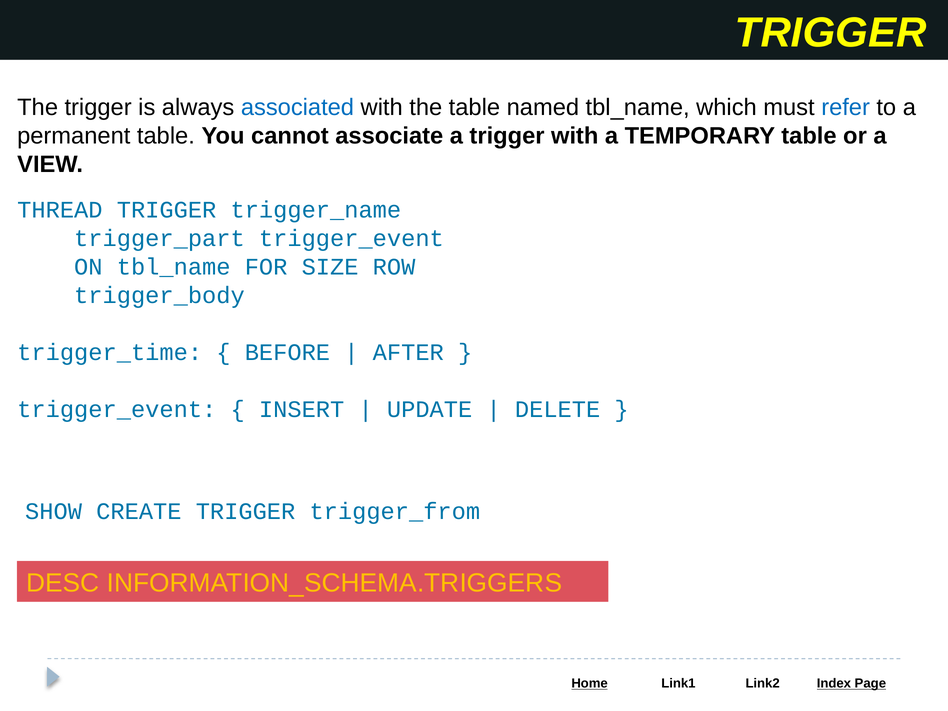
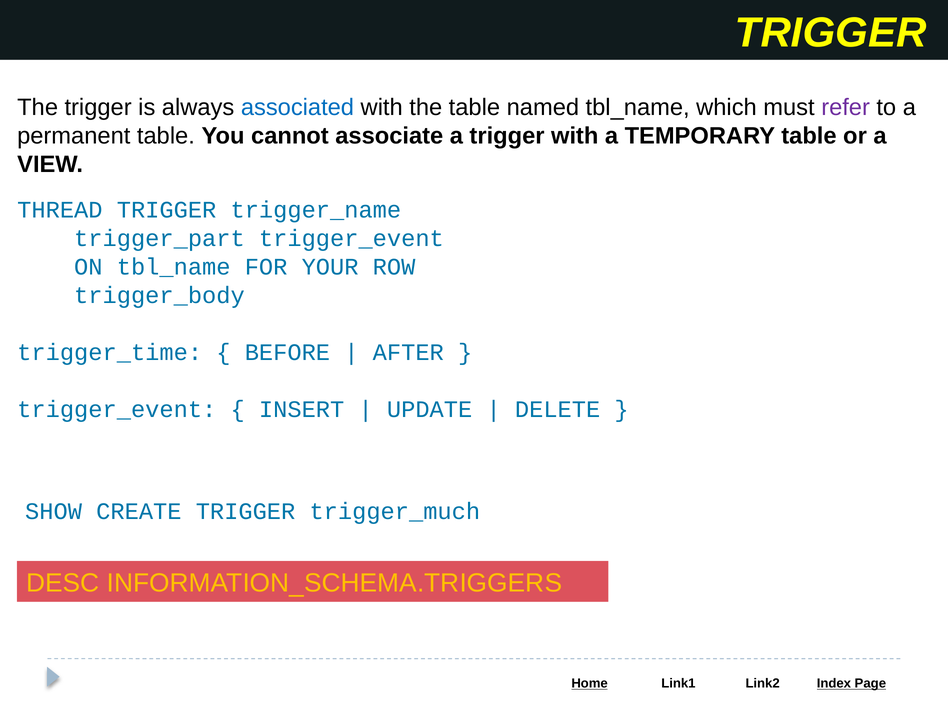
refer colour: blue -> purple
SIZE: SIZE -> YOUR
trigger_from: trigger_from -> trigger_much
